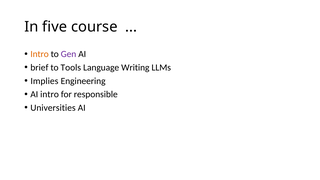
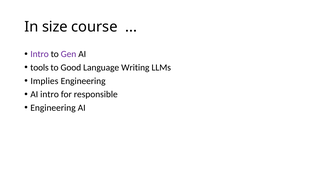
five: five -> size
Intro at (40, 54) colour: orange -> purple
brief: brief -> tools
Tools: Tools -> Good
Universities at (53, 108): Universities -> Engineering
